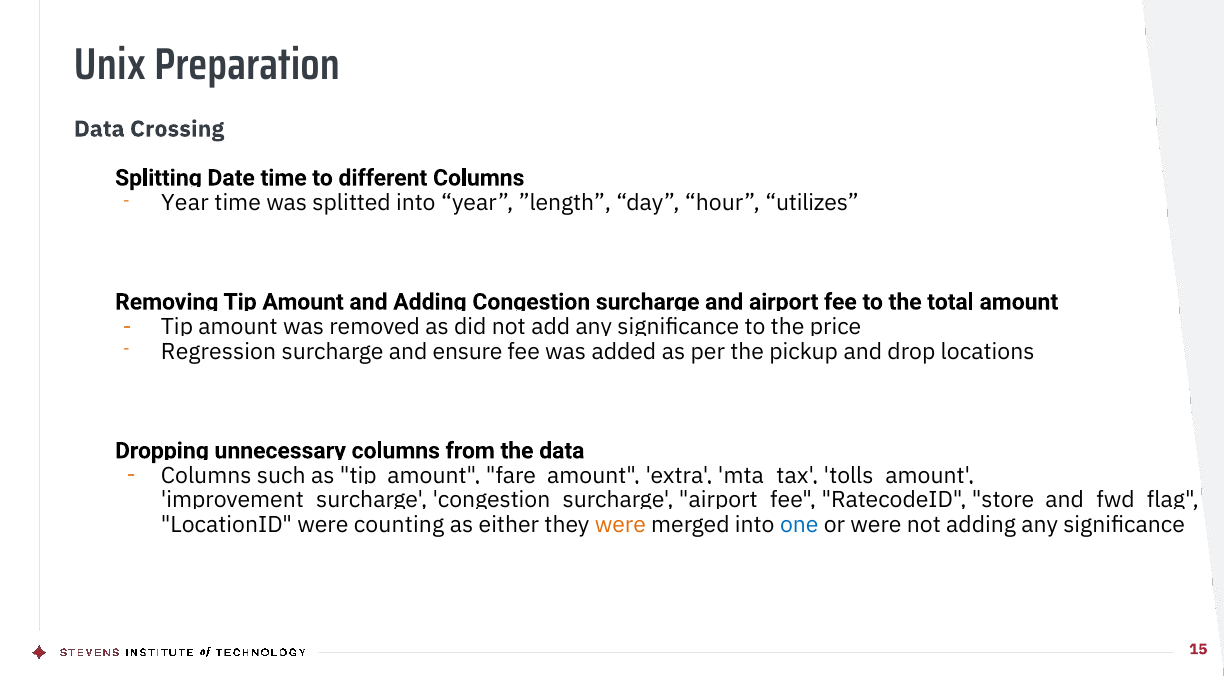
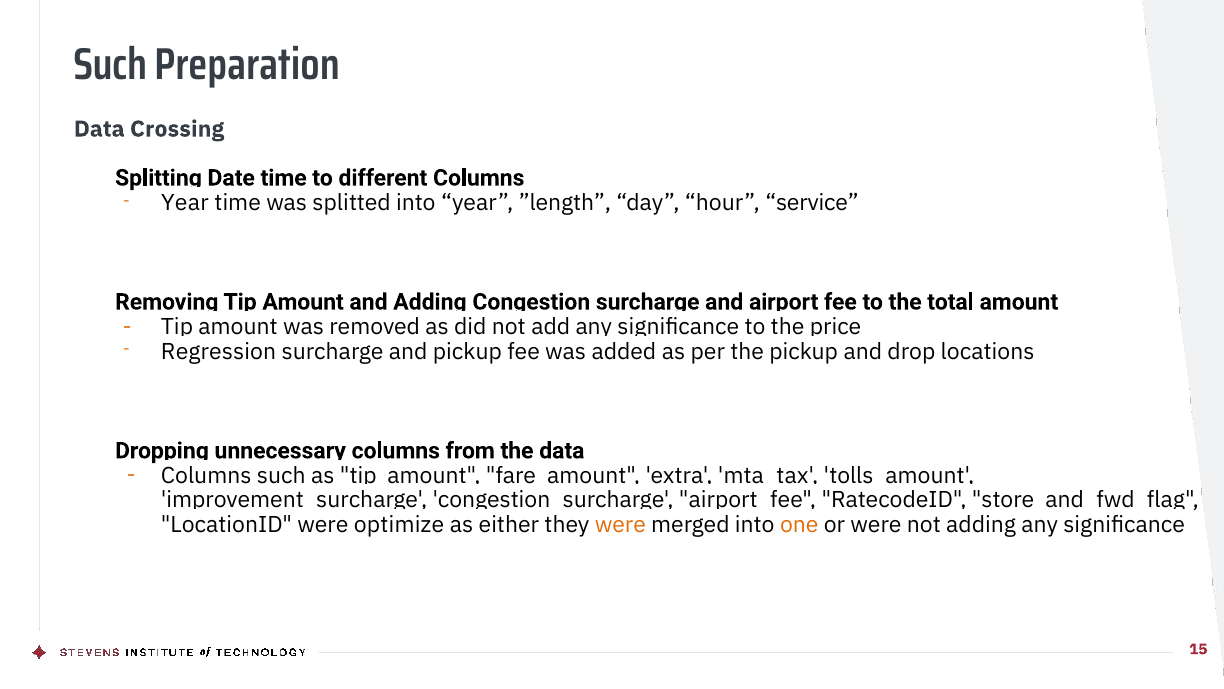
Unix at (110, 65): Unix -> Such
utilizes: utilizes -> service
and ensure: ensure -> pickup
counting: counting -> optimize
one colour: blue -> orange
